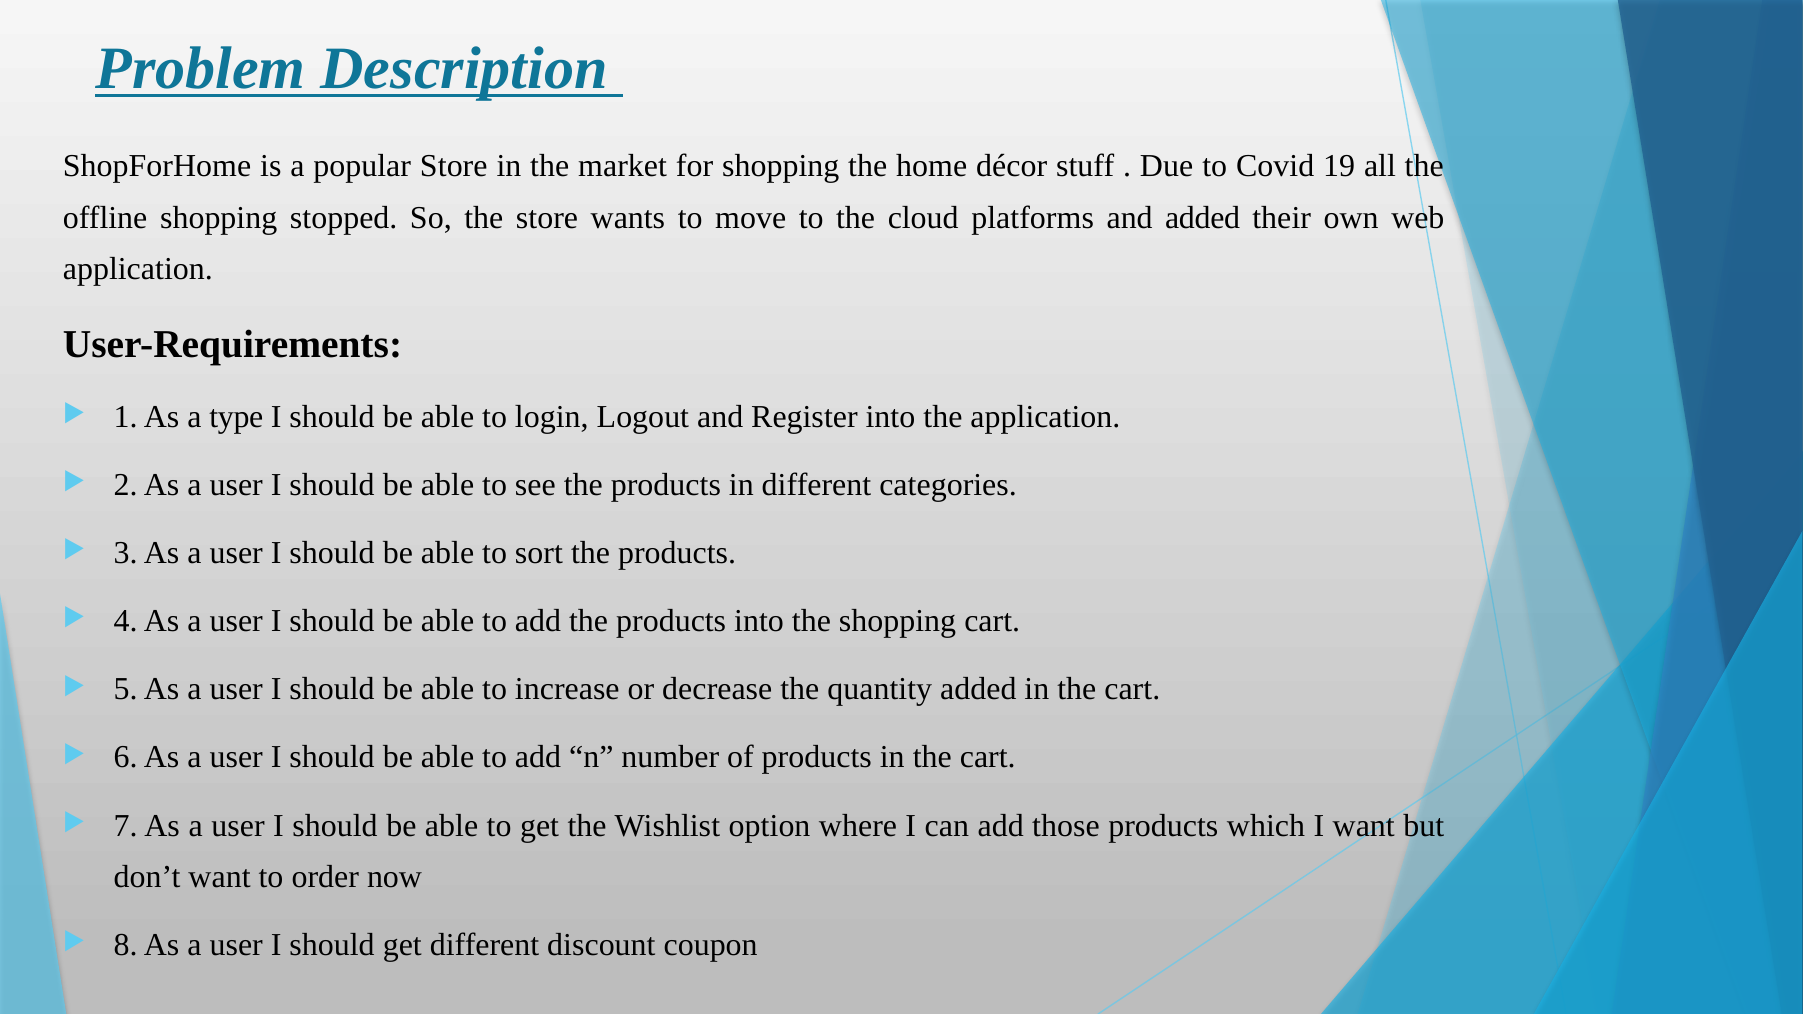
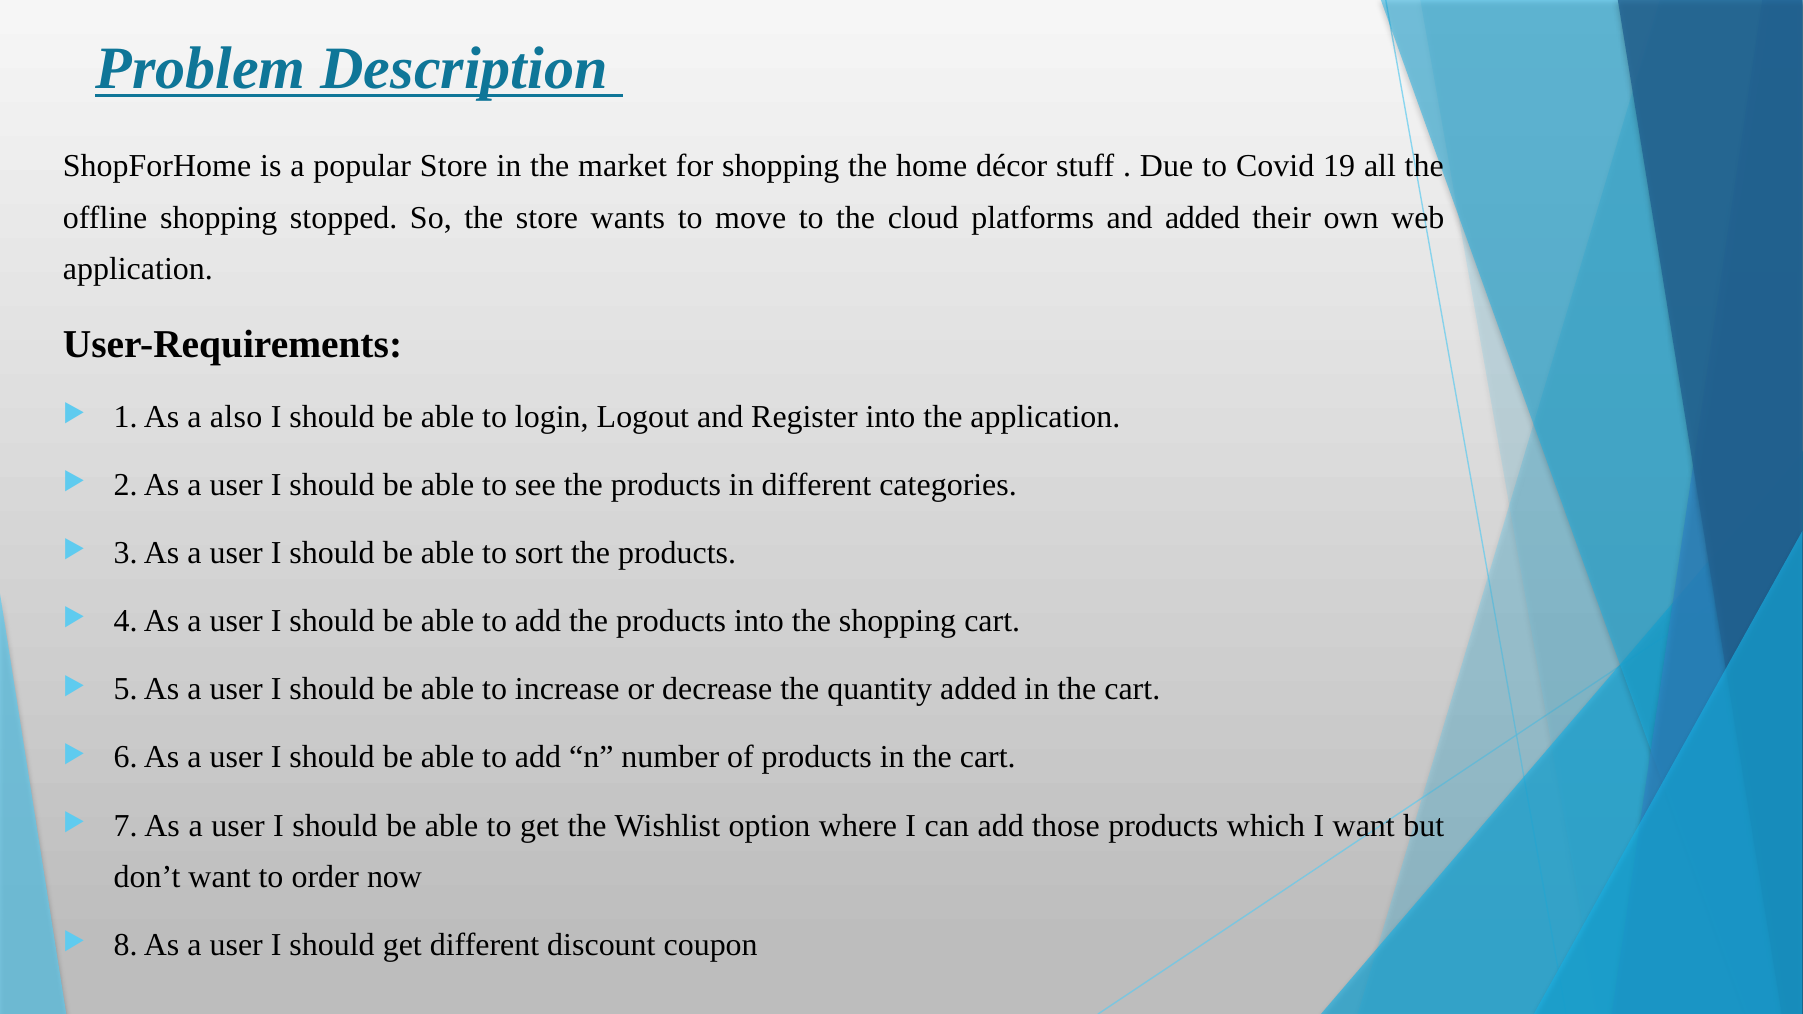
type: type -> also
